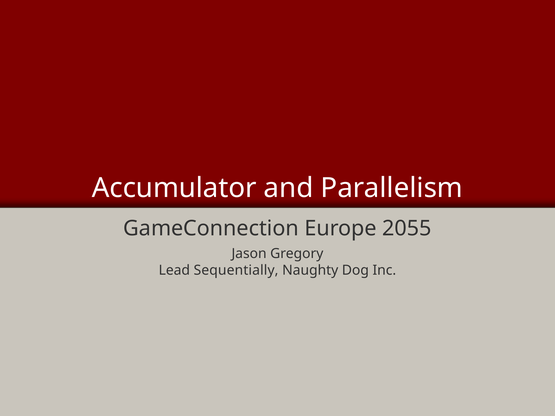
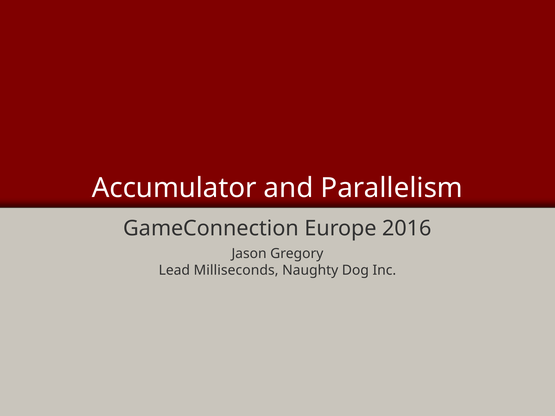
2055: 2055 -> 2016
Sequentially: Sequentially -> Milliseconds
